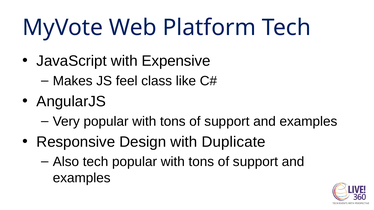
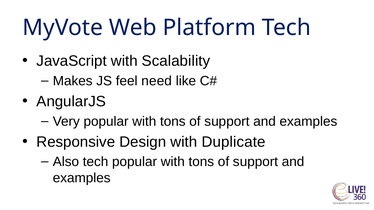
Expensive: Expensive -> Scalability
class: class -> need
